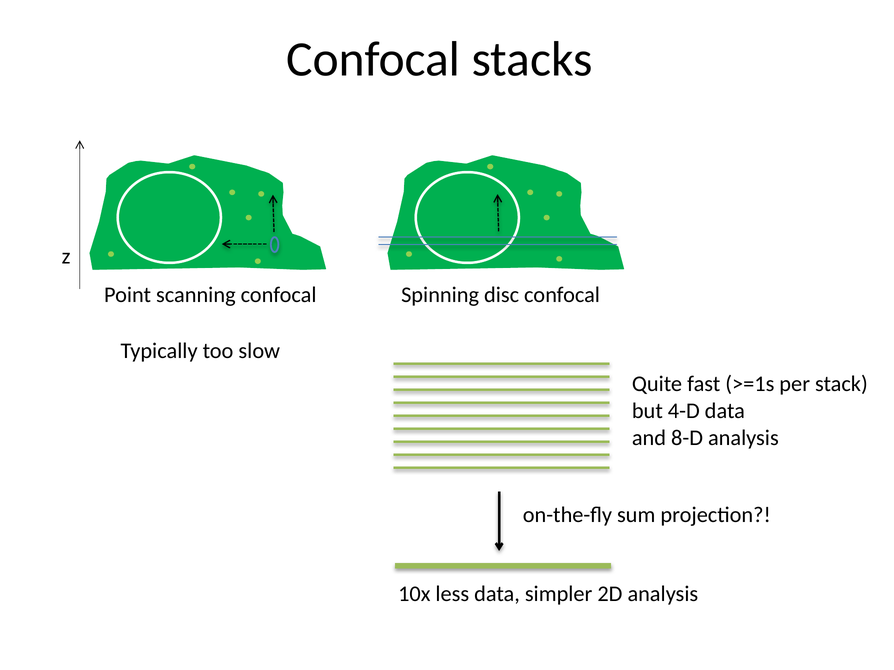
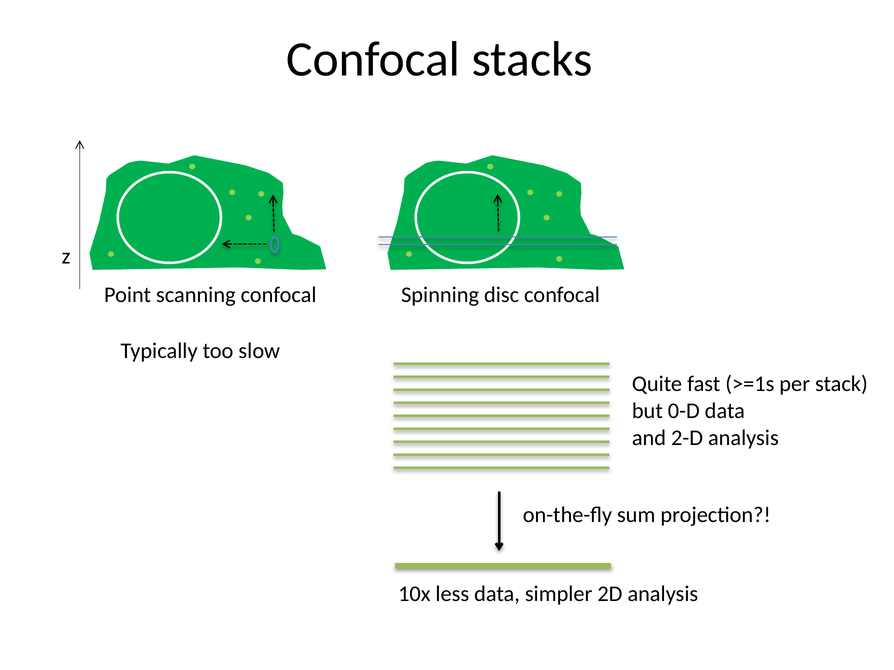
4-D: 4-D -> 0-D
8-D: 8-D -> 2-D
